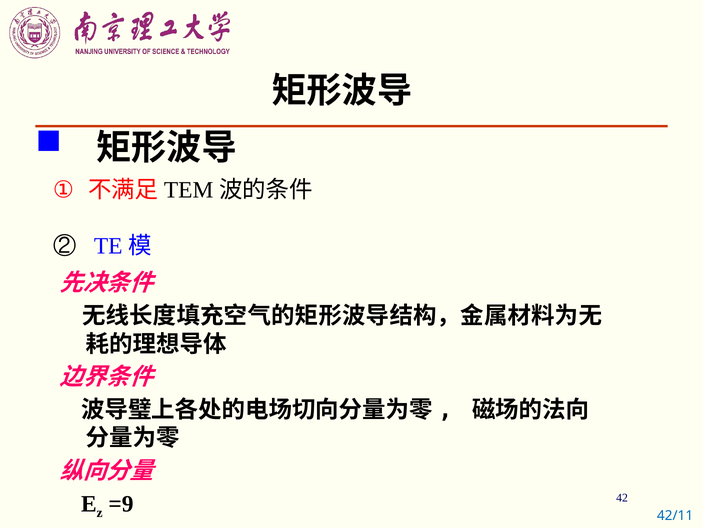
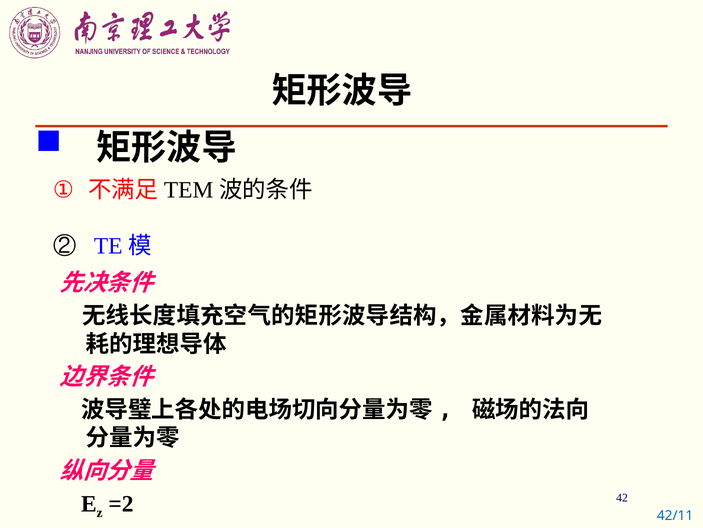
=9: =9 -> =2
